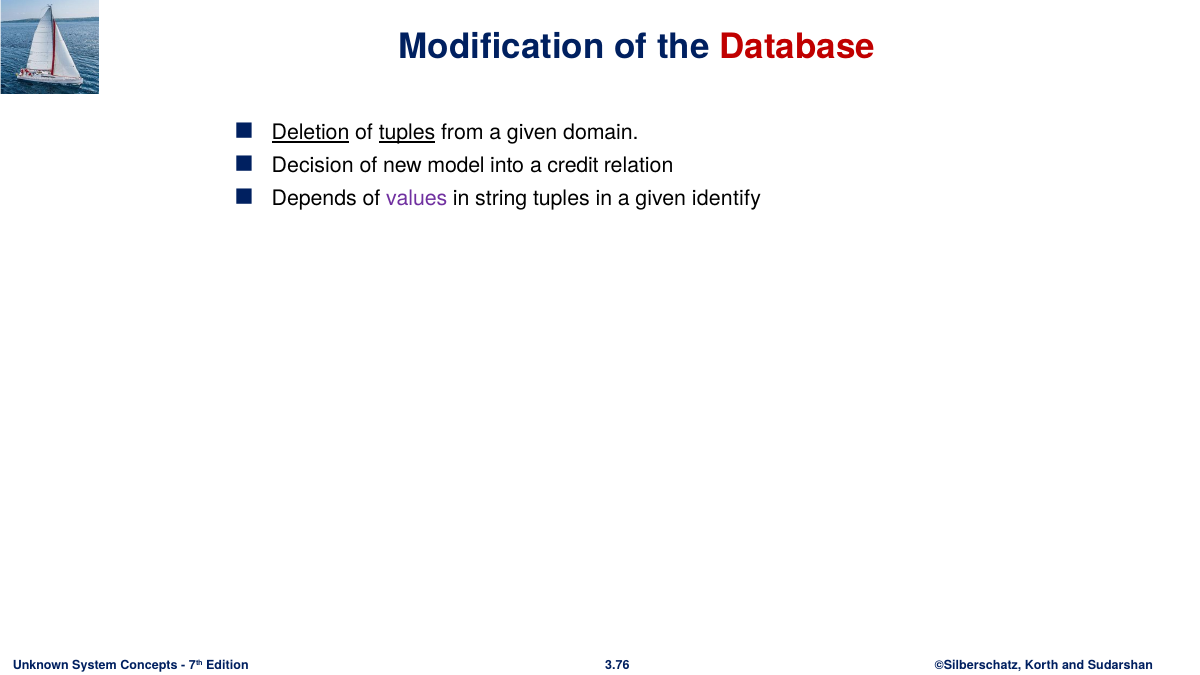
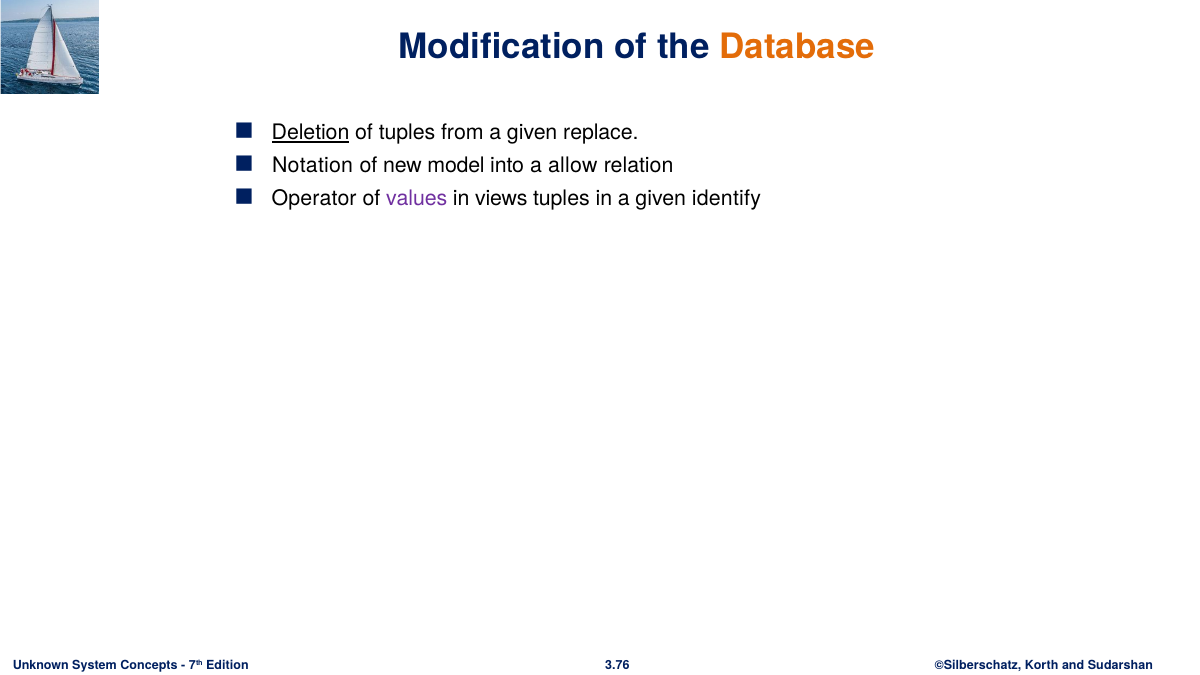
Database colour: red -> orange
tuples at (407, 133) underline: present -> none
domain: domain -> replace
Decision: Decision -> Notation
credit: credit -> allow
Depends: Depends -> Operator
string: string -> views
